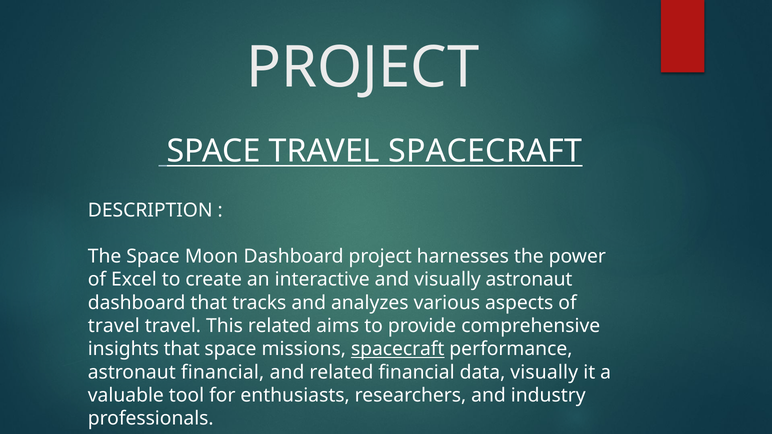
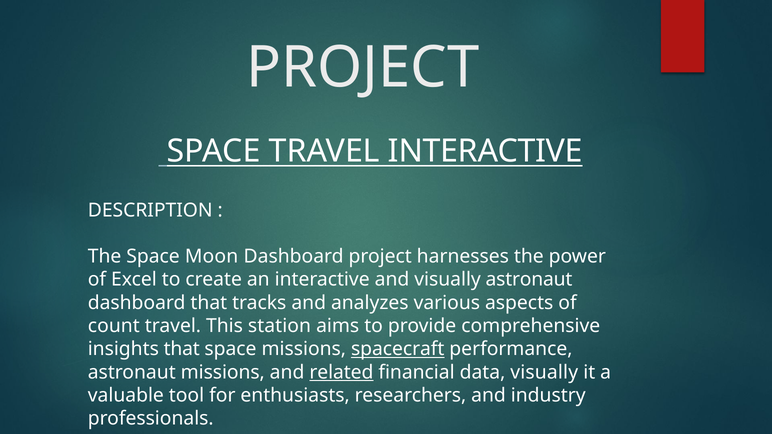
TRAVEL SPACECRAFT: SPACECRAFT -> INTERACTIVE
travel at (114, 326): travel -> count
This related: related -> station
astronaut financial: financial -> missions
related at (341, 372) underline: none -> present
